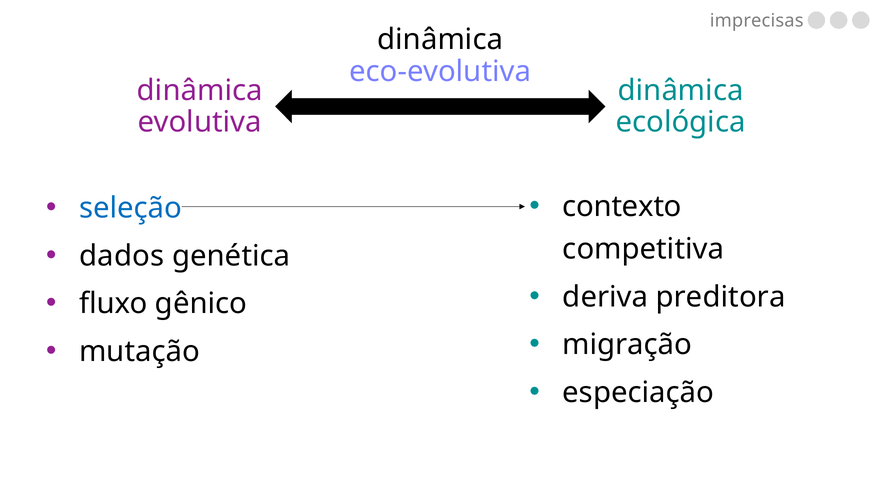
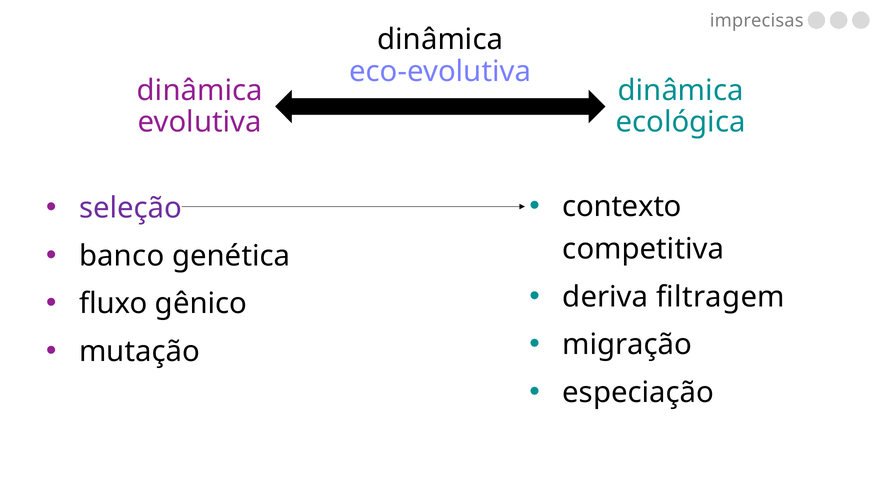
seleção colour: blue -> purple
dados: dados -> banco
preditora: preditora -> filtragem
